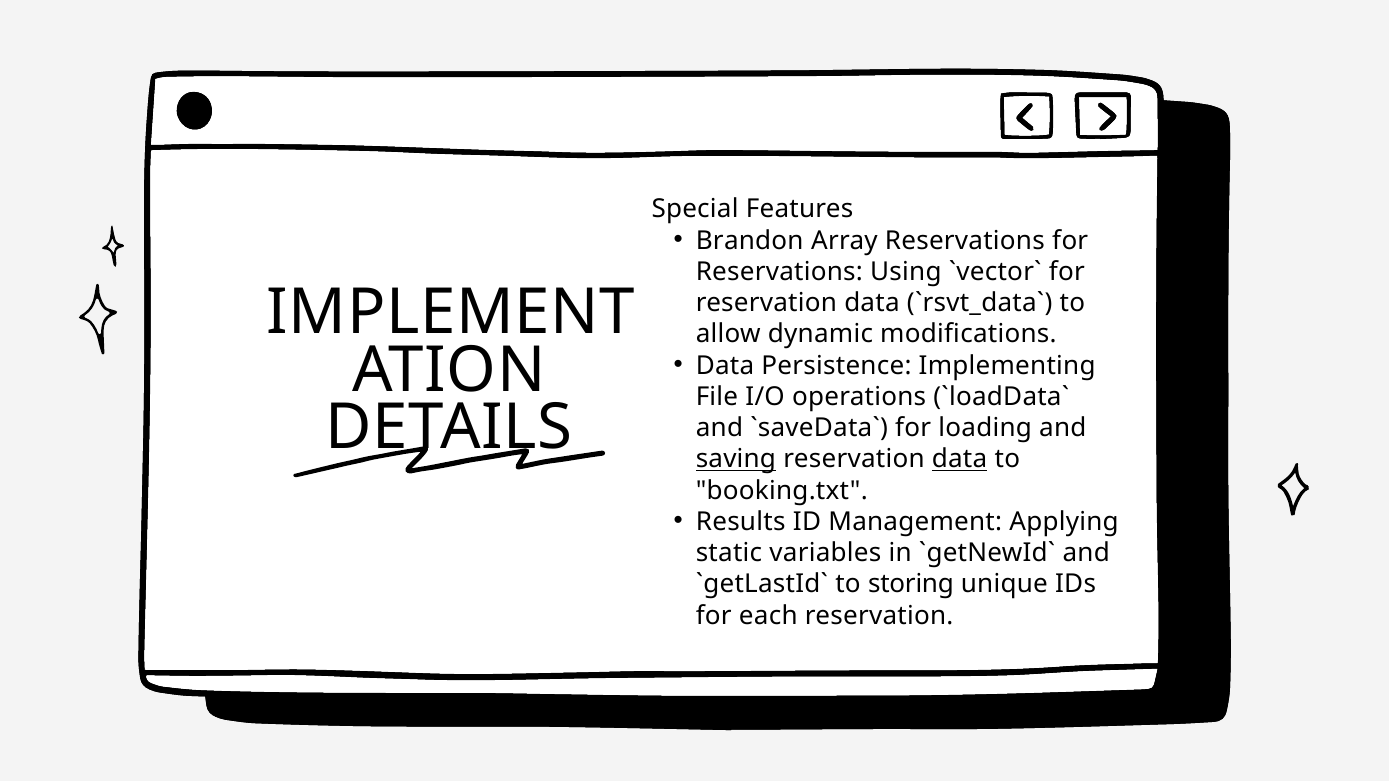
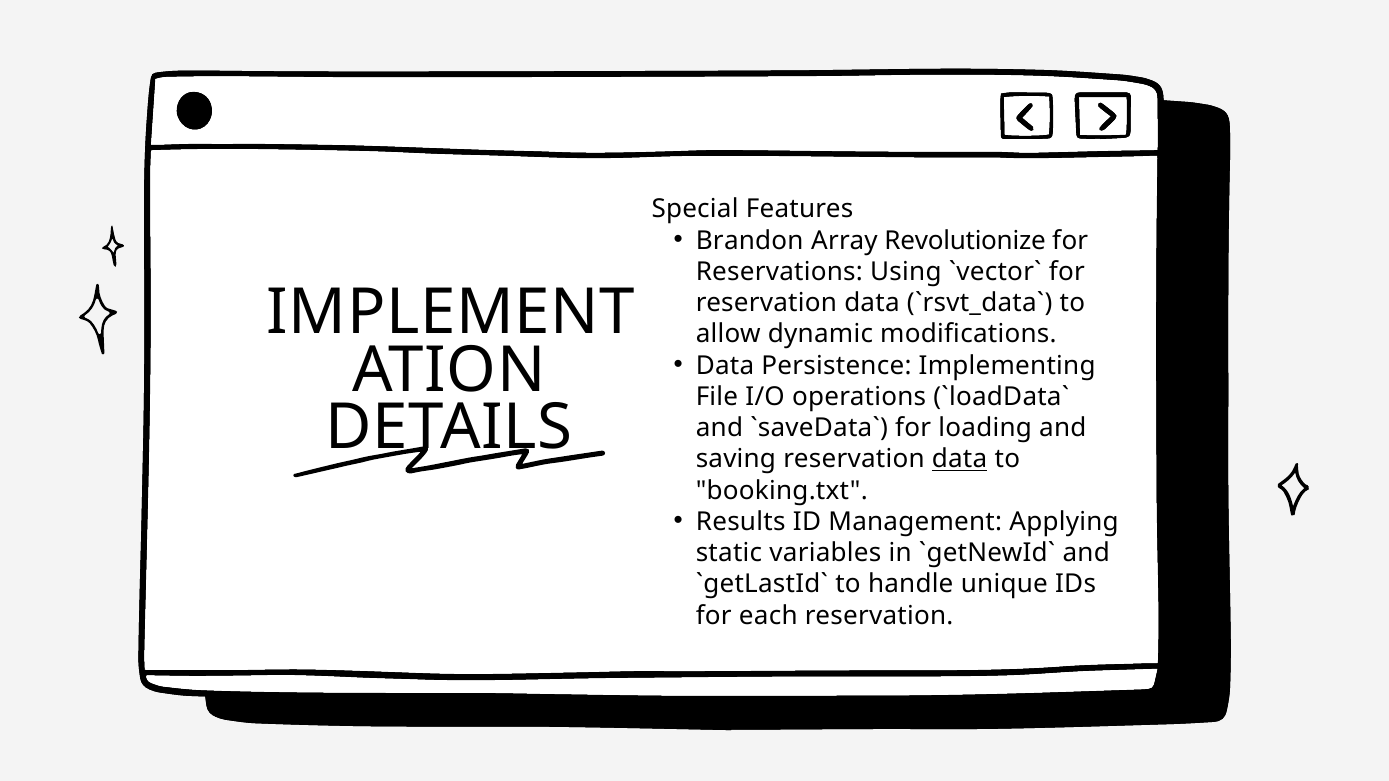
Array Reservations: Reservations -> Revolutionize
saving underline: present -> none
storing: storing -> handle
